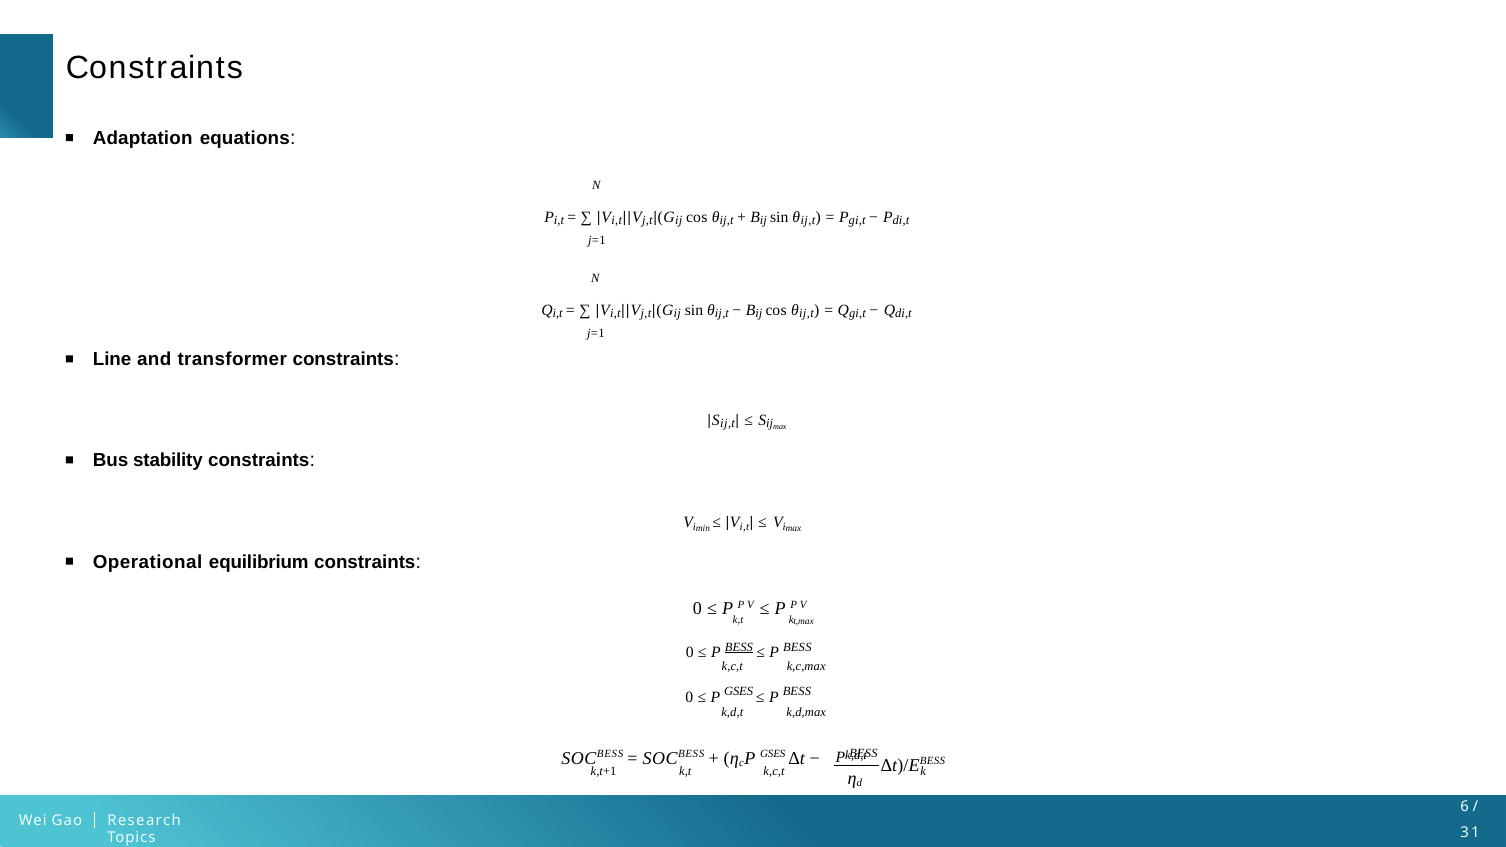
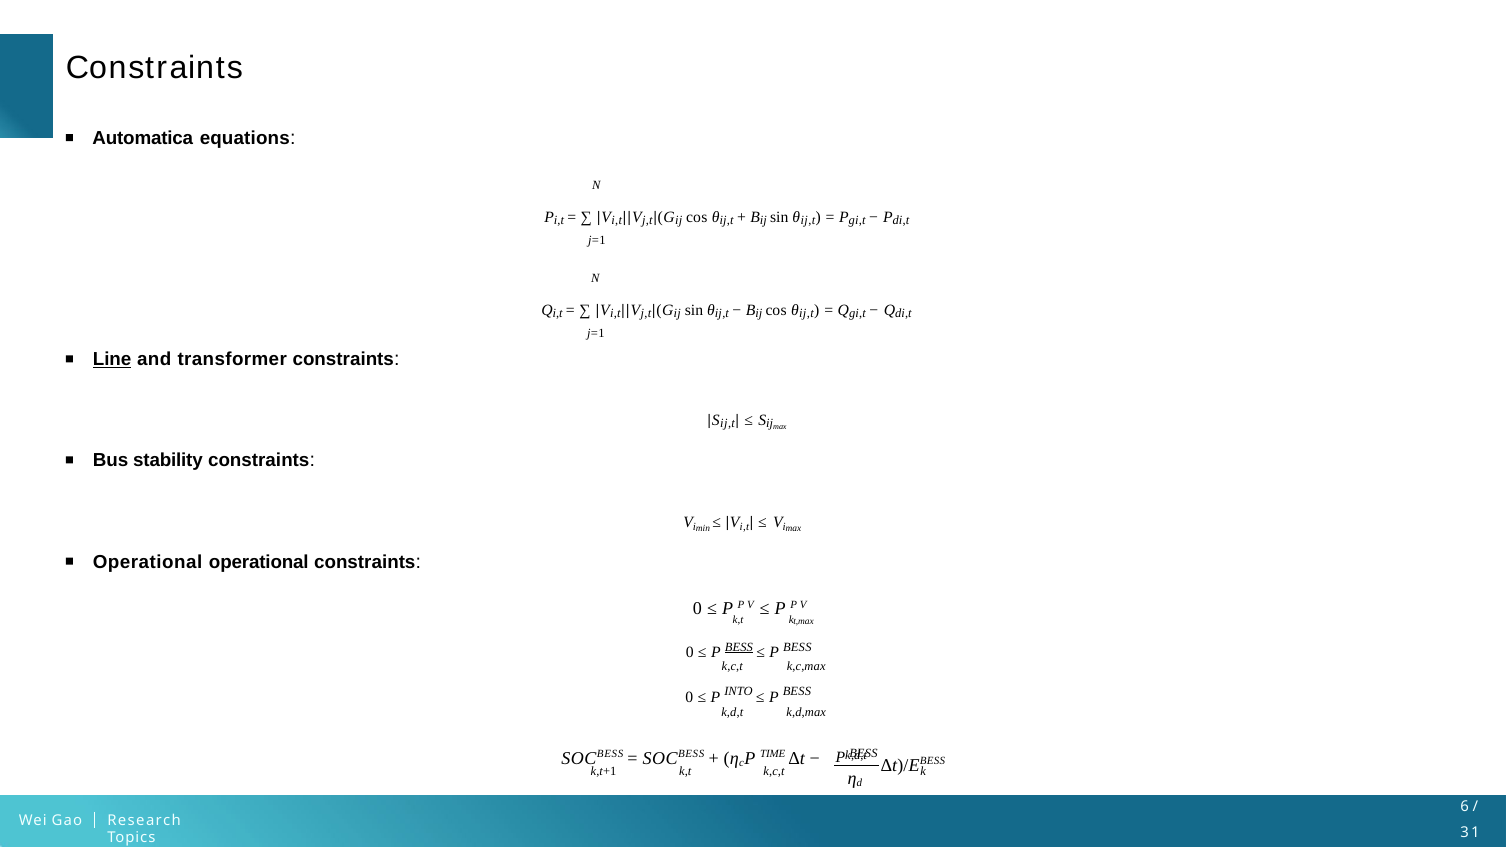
Adaptation: Adaptation -> Automatica
Line underline: none -> present
Operational equilibrium: equilibrium -> operational
GSES at (739, 691): GSES -> INTO
GSES at (773, 754): GSES -> TIME
